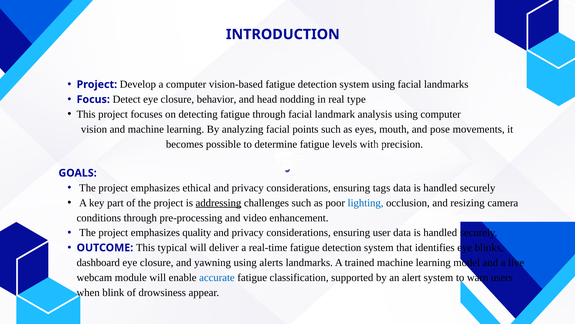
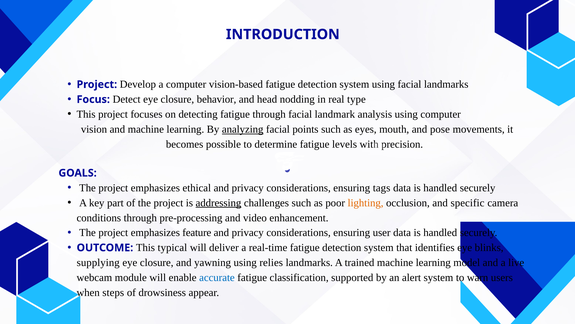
analyzing underline: none -> present
lighting colour: blue -> orange
resizing: resizing -> specific
quality: quality -> feature
dashboard: dashboard -> supplying
alerts: alerts -> relies
blink: blink -> steps
